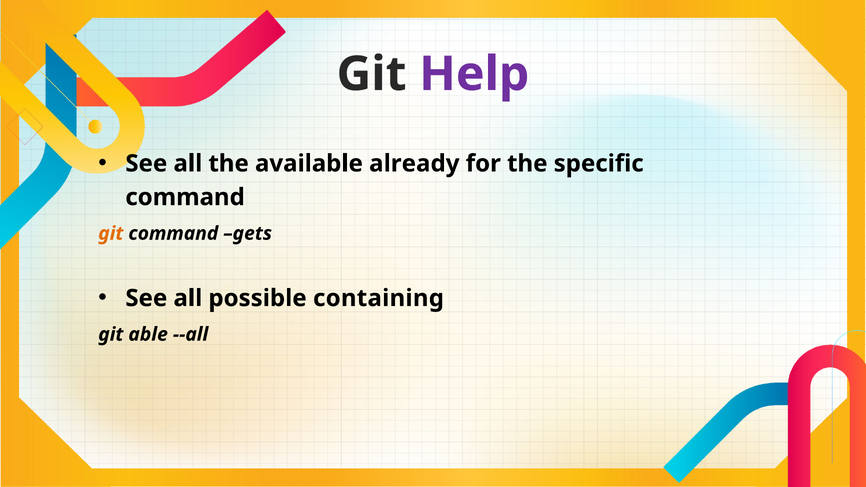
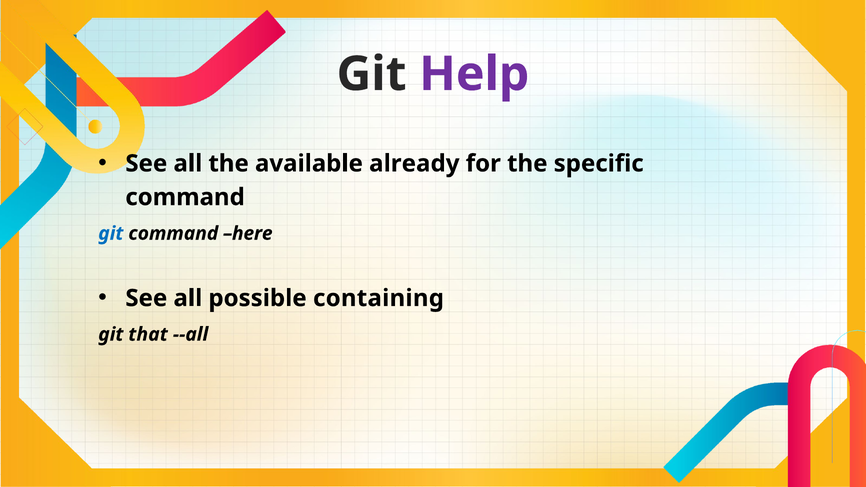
git at (111, 233) colour: orange -> blue
gets: gets -> here
able: able -> that
